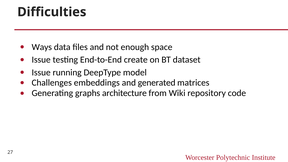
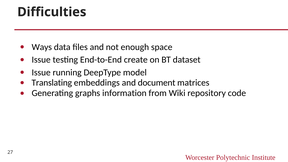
Challenges: Challenges -> Translating
generated: generated -> document
architecture: architecture -> information
